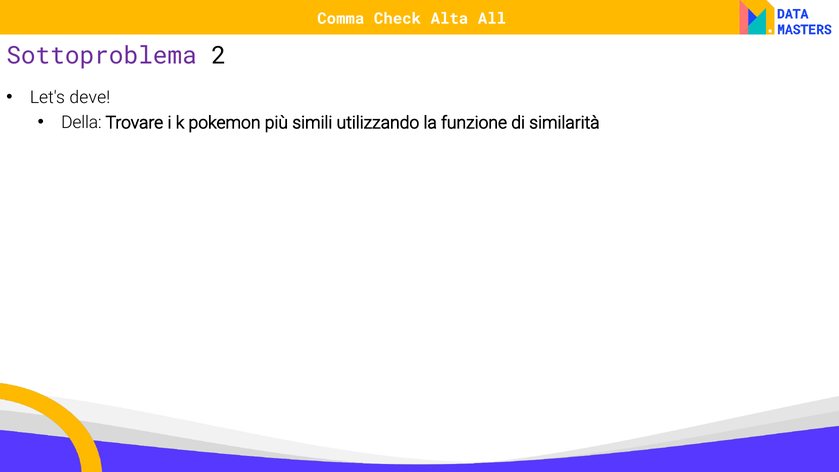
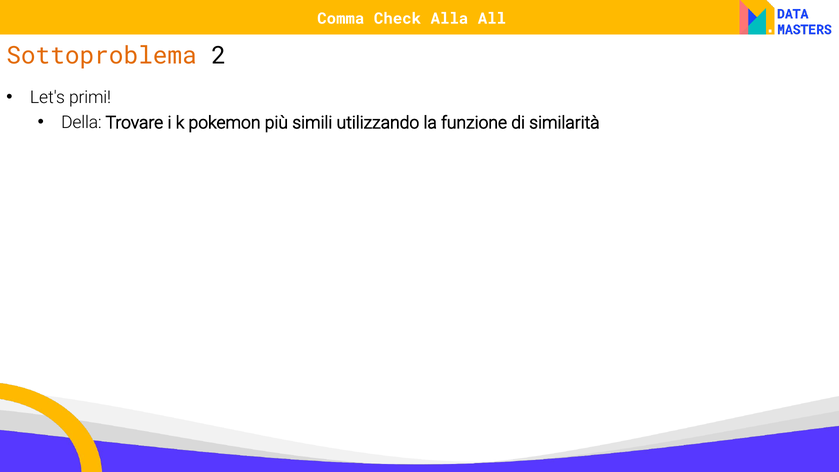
Alta: Alta -> Alla
Sottoproblema colour: purple -> orange
deve: deve -> primi
